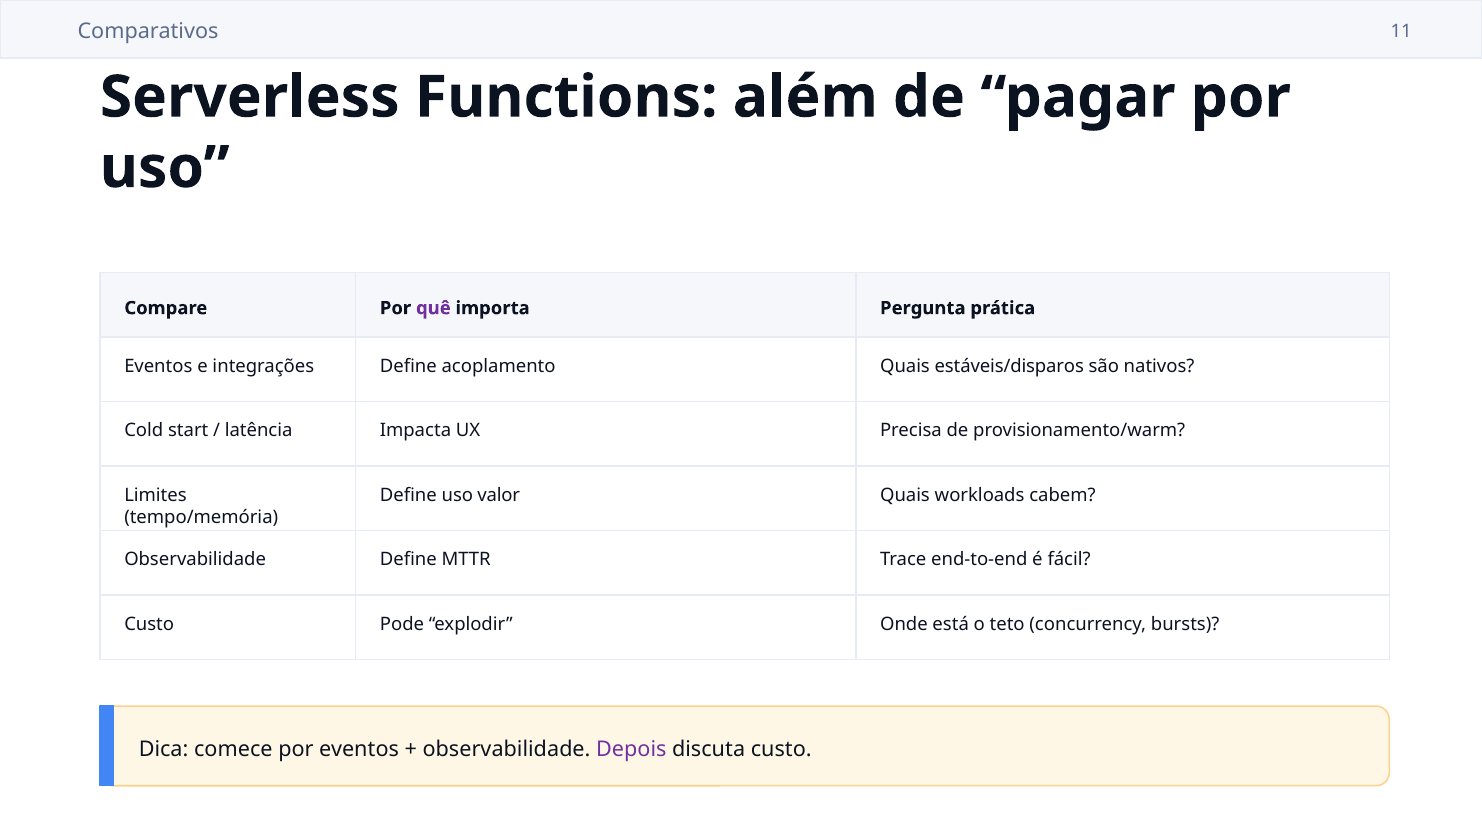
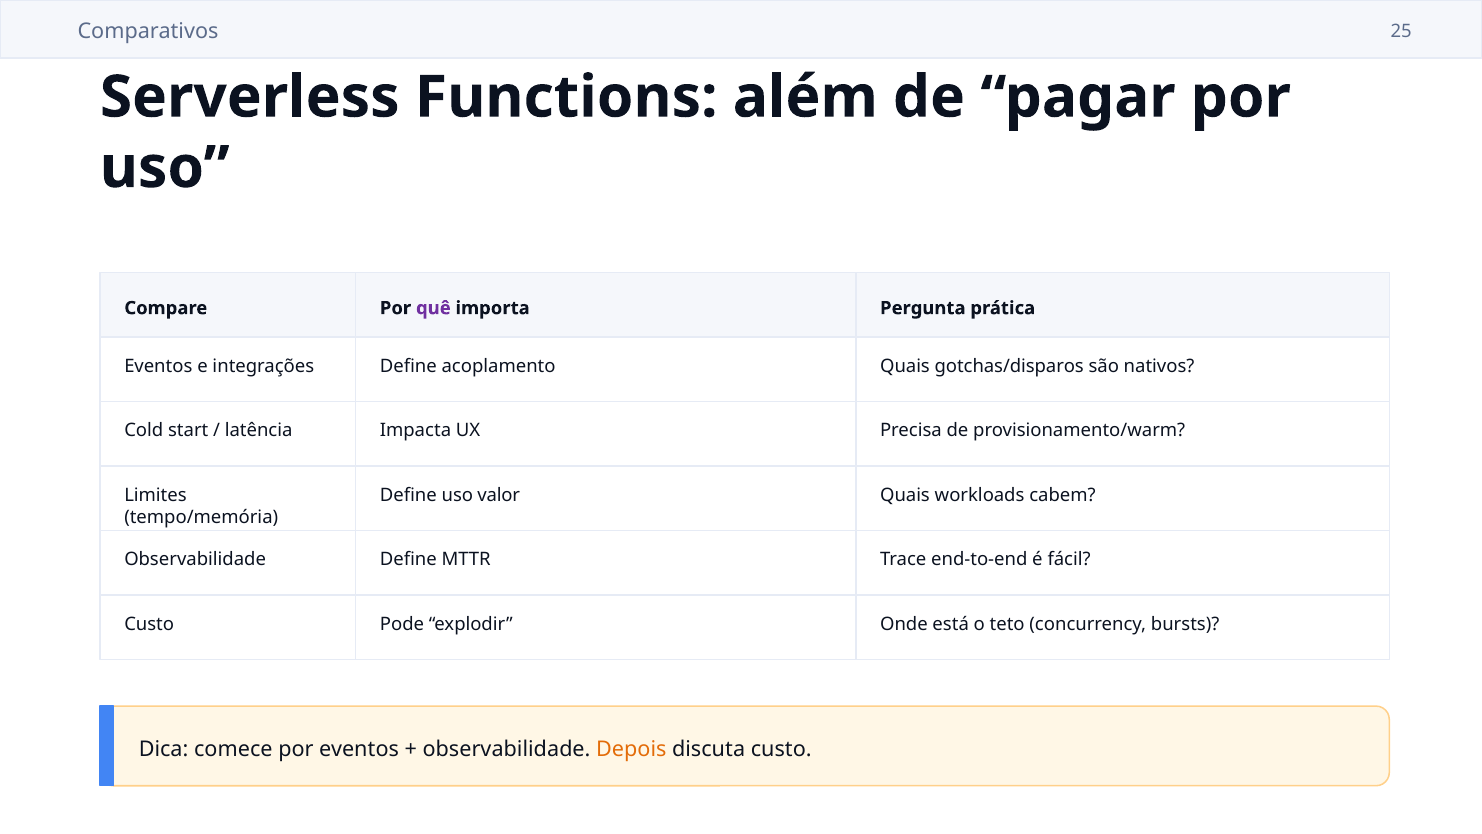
11: 11 -> 25
estáveis/disparos: estáveis/disparos -> gotchas/disparos
Depois colour: purple -> orange
